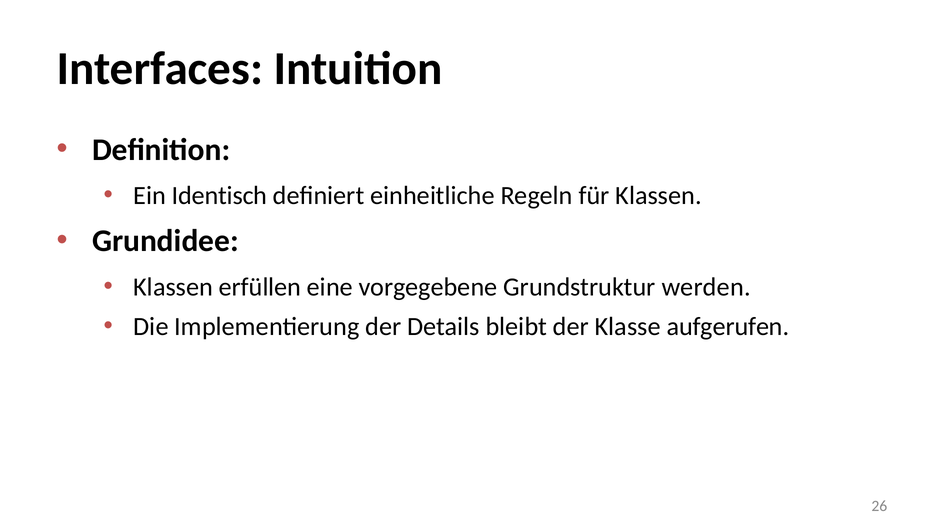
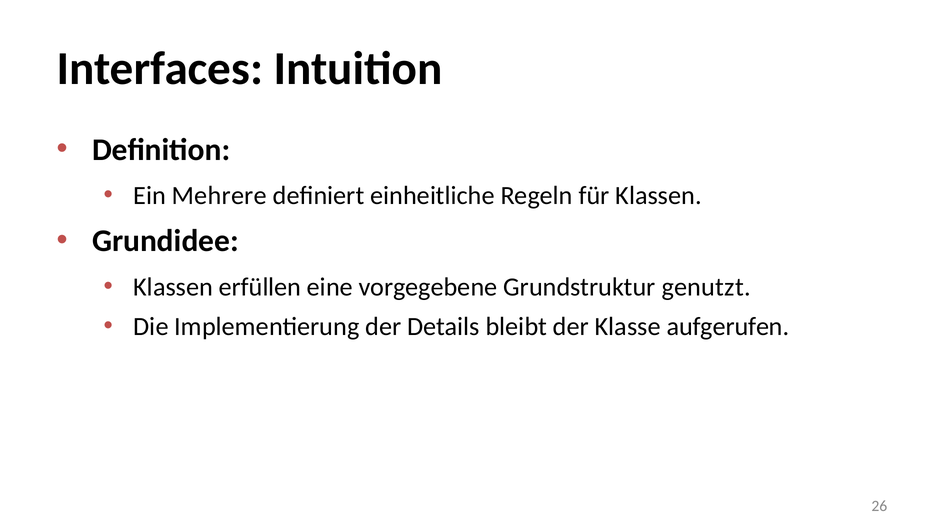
Identisch: Identisch -> Mehrere
werden: werden -> genutzt
